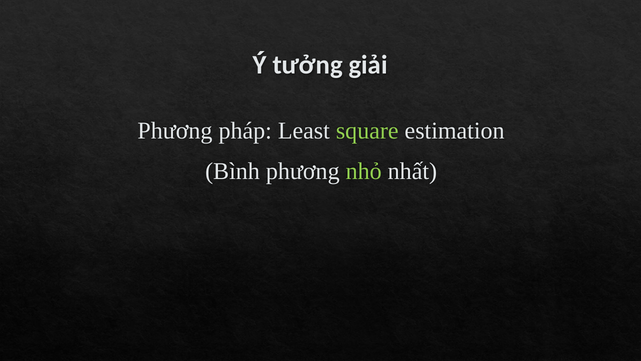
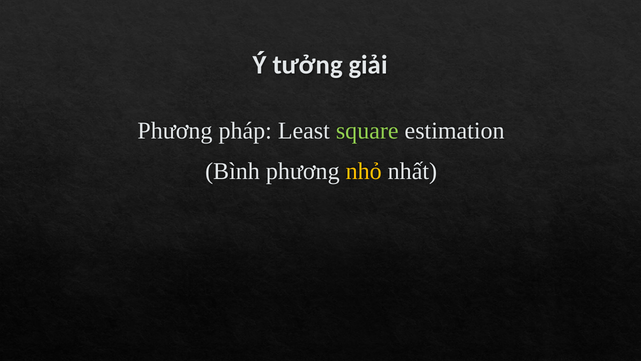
nhỏ colour: light green -> yellow
